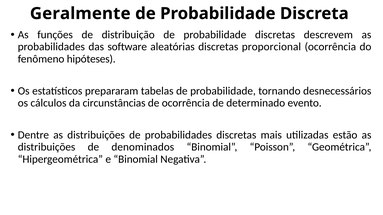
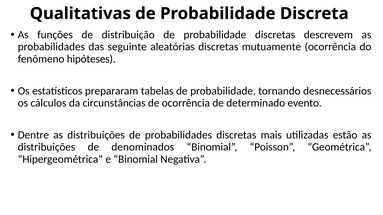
Geralmente: Geralmente -> Qualitativas
software: software -> seguinte
proporcional: proporcional -> mutuamente
